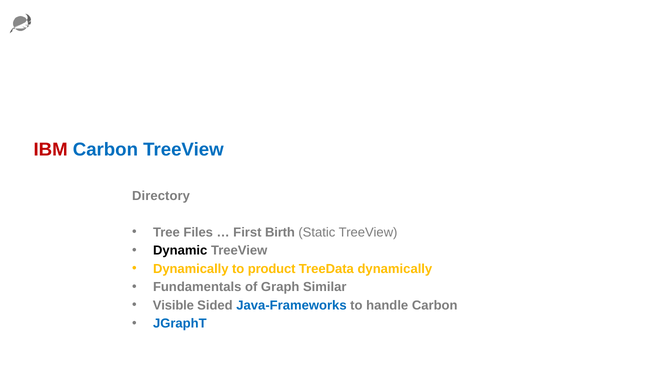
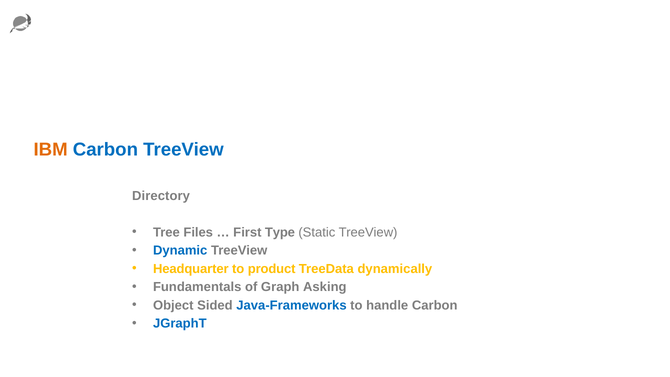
IBM colour: red -> orange
Birth: Birth -> Type
Dynamic colour: black -> blue
Dynamically at (191, 269): Dynamically -> Headquarter
Similar: Similar -> Asking
Visible: Visible -> Object
